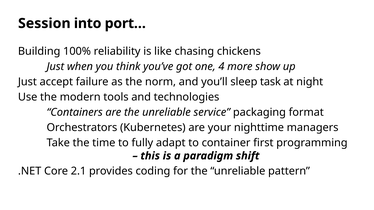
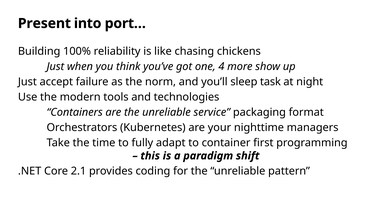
Session: Session -> Present
